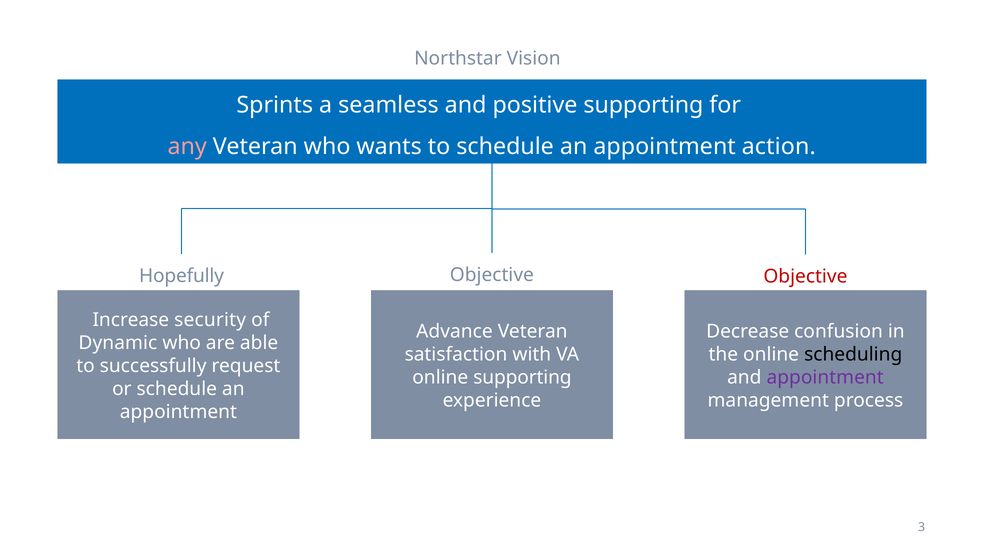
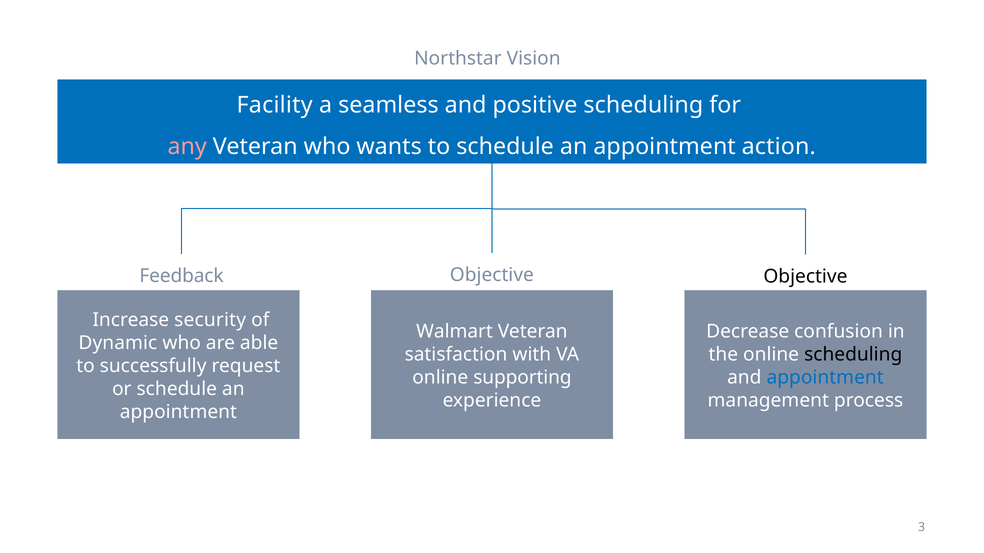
Sprints: Sprints -> Facility
positive supporting: supporting -> scheduling
Hopefully: Hopefully -> Feedback
Objective at (805, 277) colour: red -> black
Advance: Advance -> Walmart
appointment at (825, 378) colour: purple -> blue
